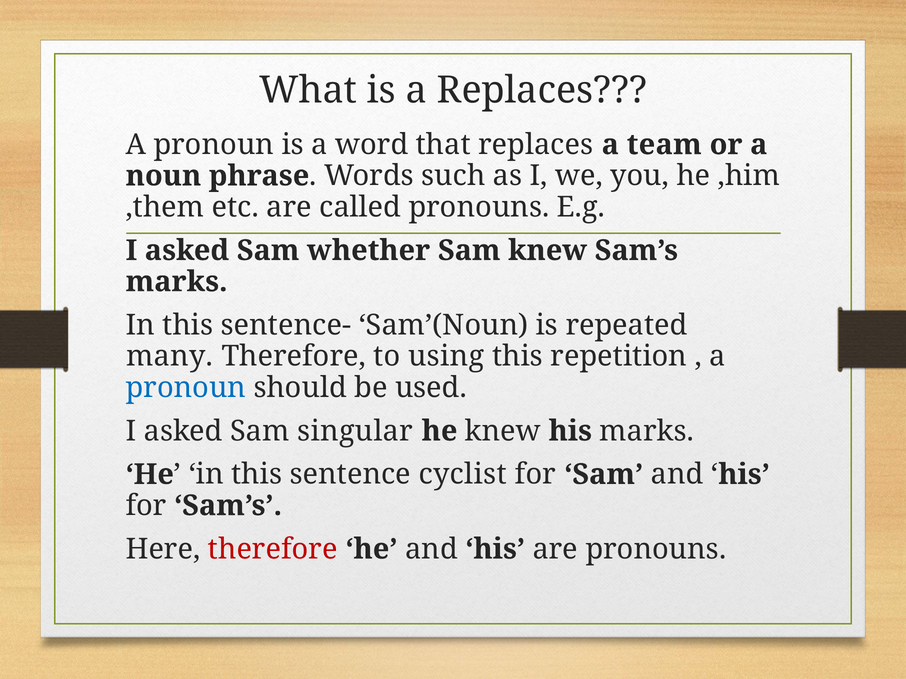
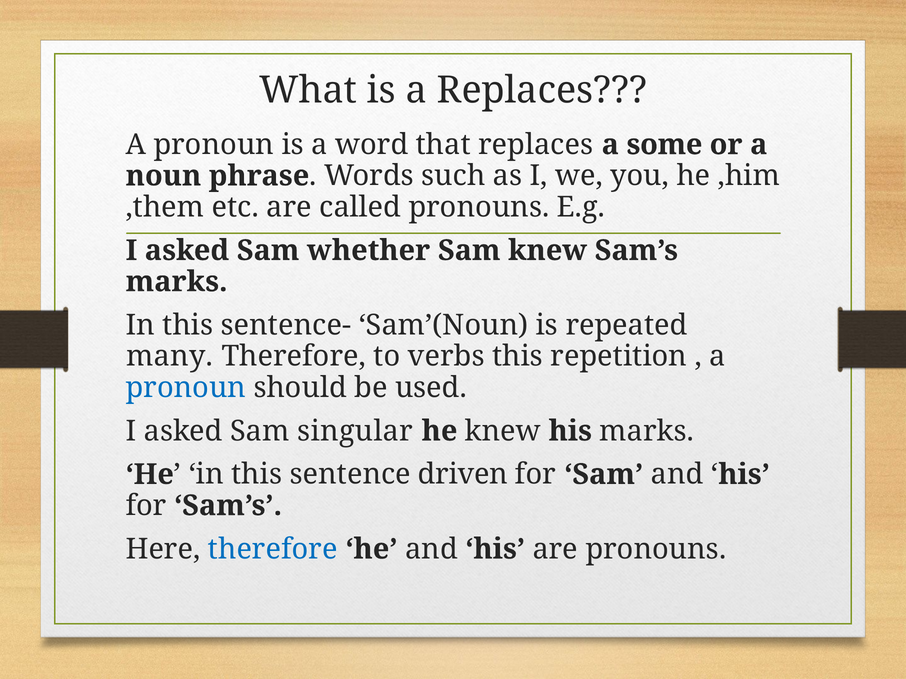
team: team -> some
using: using -> verbs
cyclist: cyclist -> driven
therefore at (273, 549) colour: red -> blue
